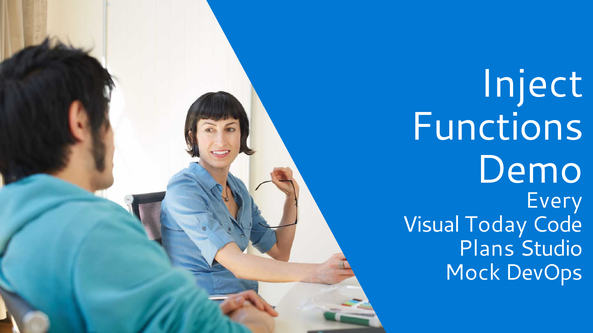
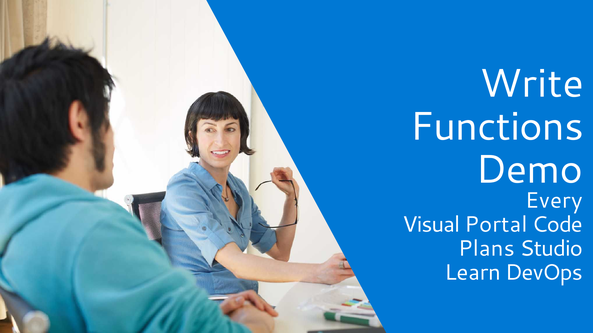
Inject: Inject -> Write
Today: Today -> Portal
Mock: Mock -> Learn
